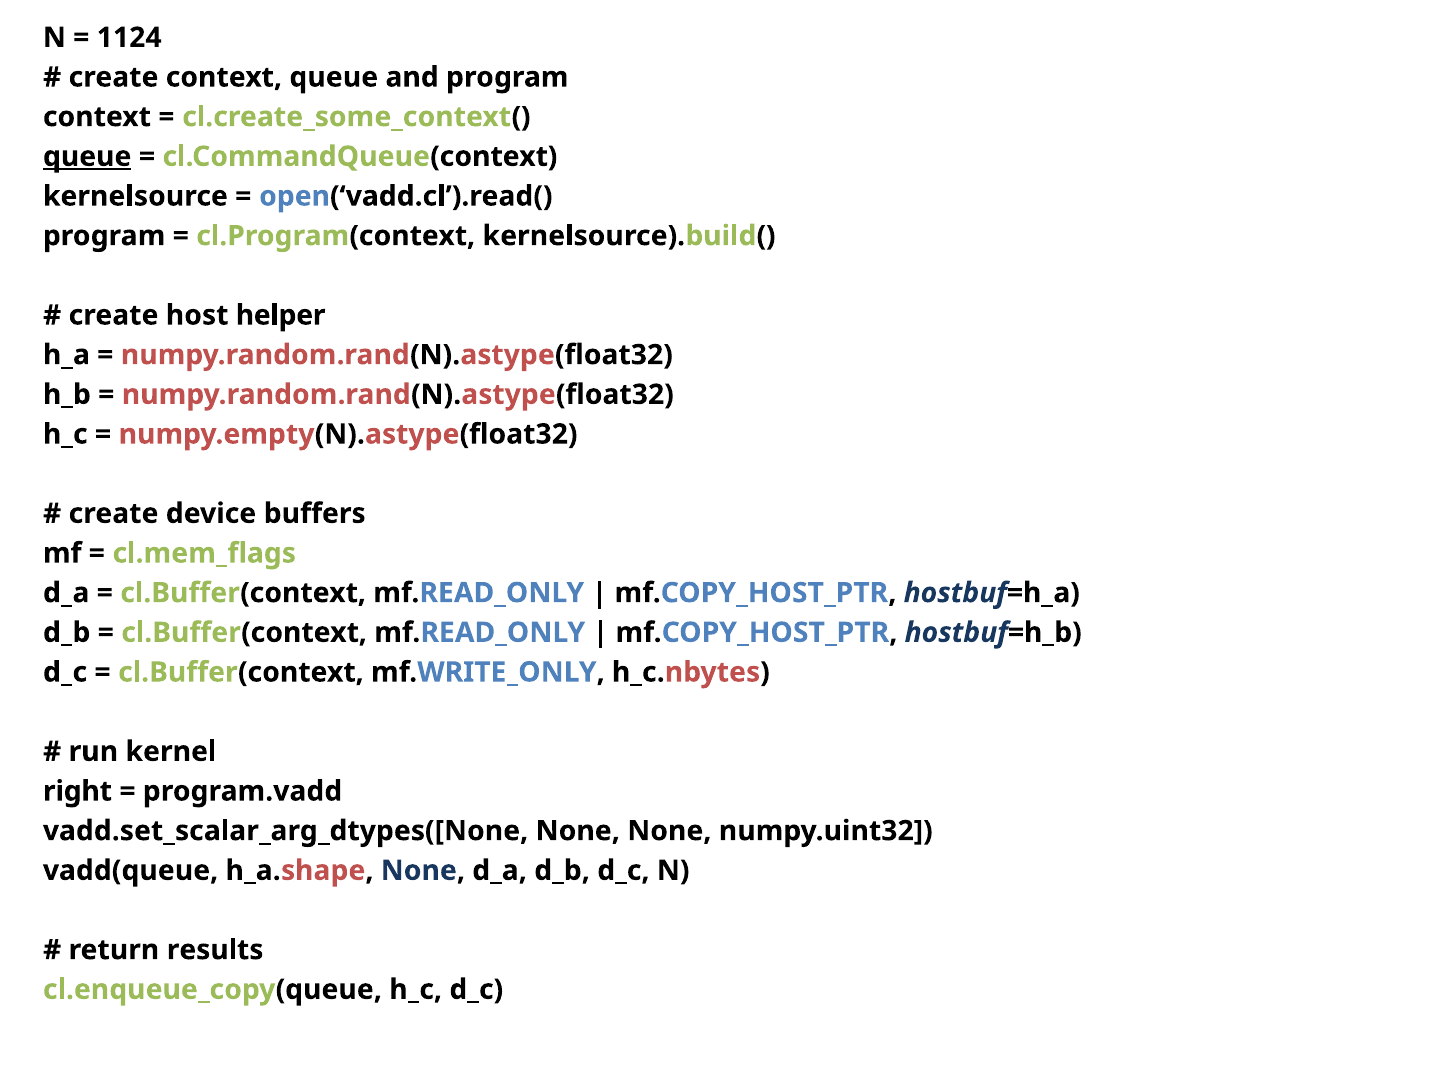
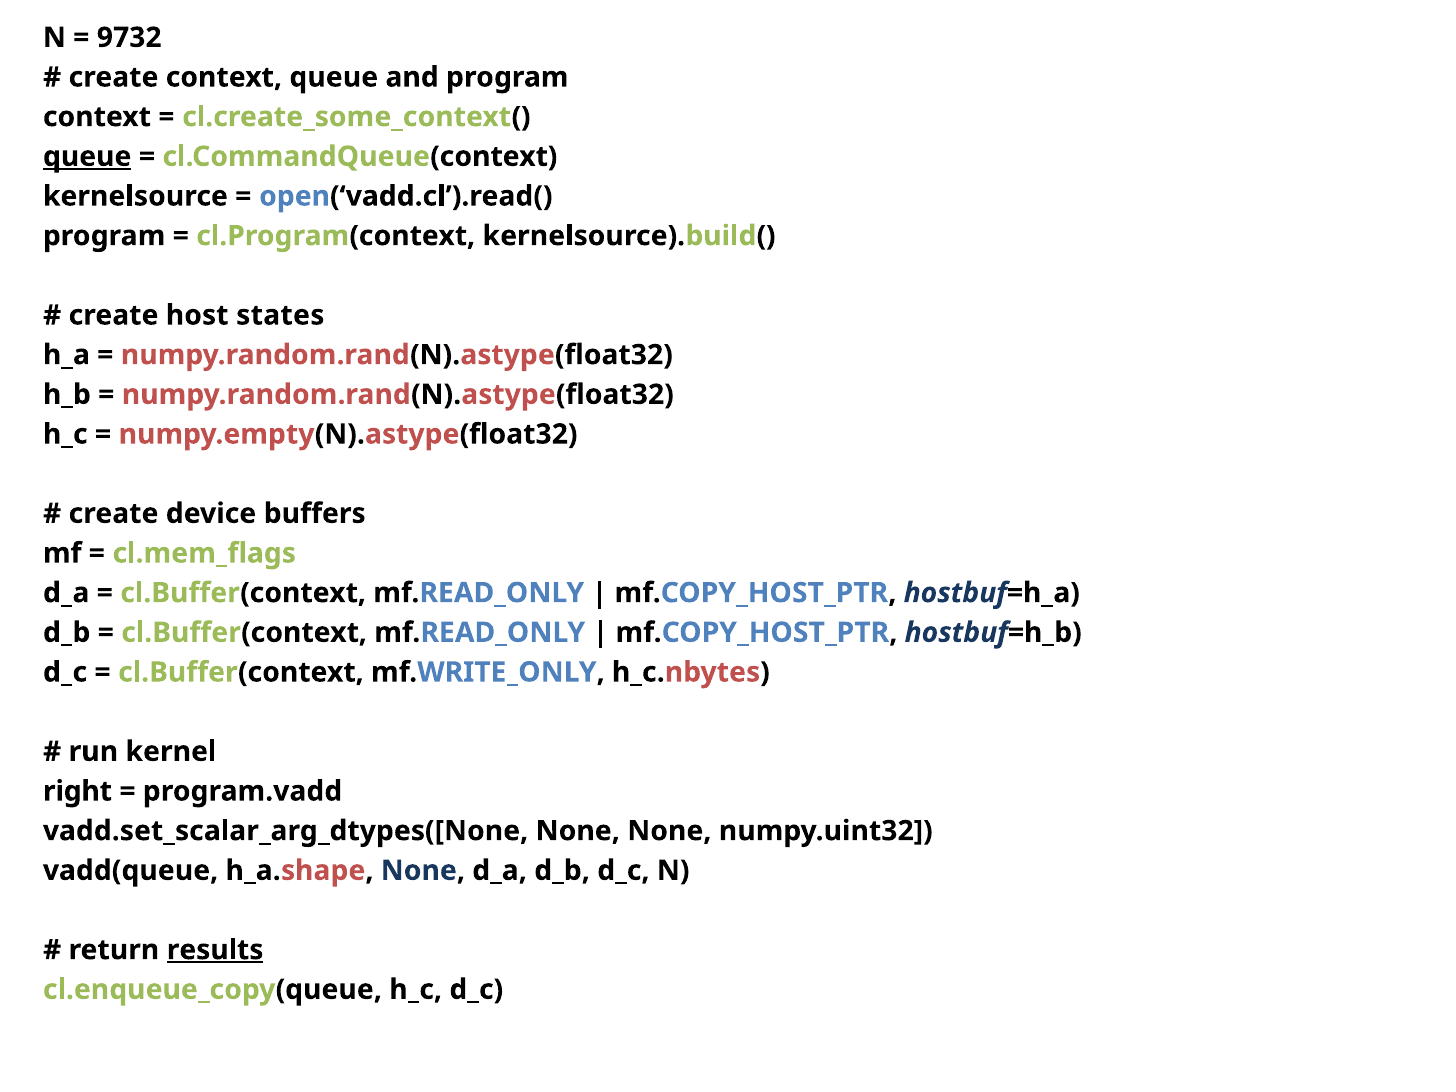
1124: 1124 -> 9732
helper: helper -> states
results underline: none -> present
